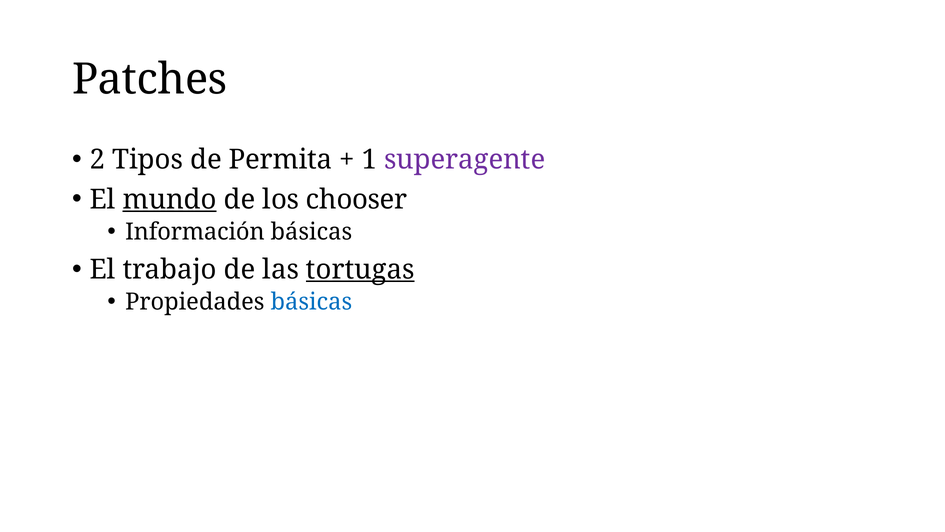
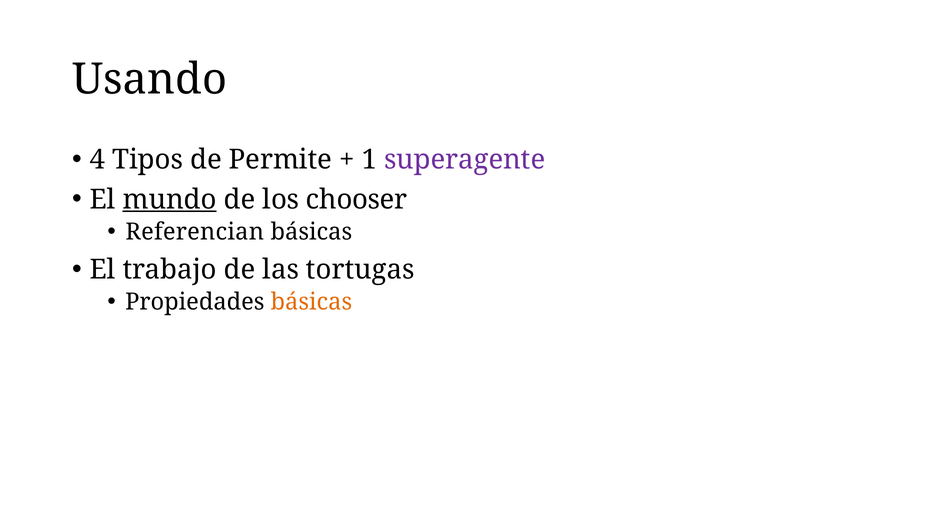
Patches: Patches -> Usando
2: 2 -> 4
Permita: Permita -> Permite
Información: Información -> Referencian
tortugas underline: present -> none
básicas at (311, 302) colour: blue -> orange
